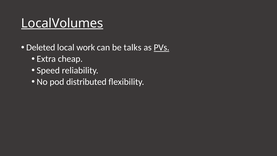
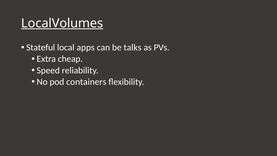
Deleted: Deleted -> Stateful
work: work -> apps
PVs underline: present -> none
distributed: distributed -> containers
